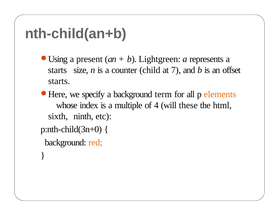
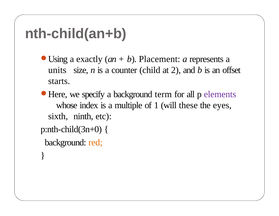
present: present -> exactly
Lightgreen: Lightgreen -> Placement
starts at (57, 70): starts -> units
7: 7 -> 2
elements colour: orange -> purple
4: 4 -> 1
html: html -> eyes
